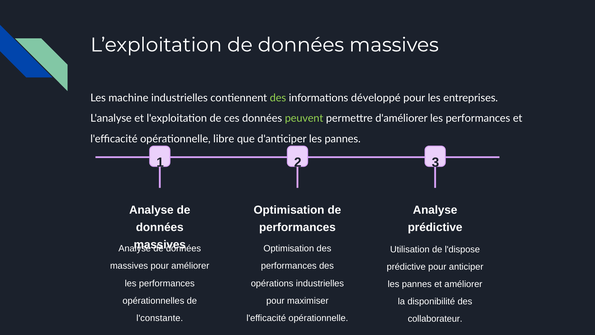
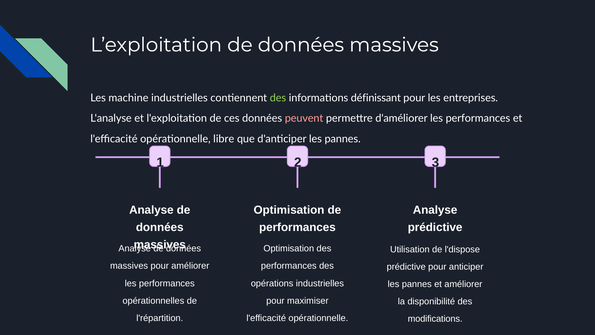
développé: développé -> définissant
peuvent colour: light green -> pink
l'constante: l'constante -> l'répartition
collaborateur: collaborateur -> modifications
